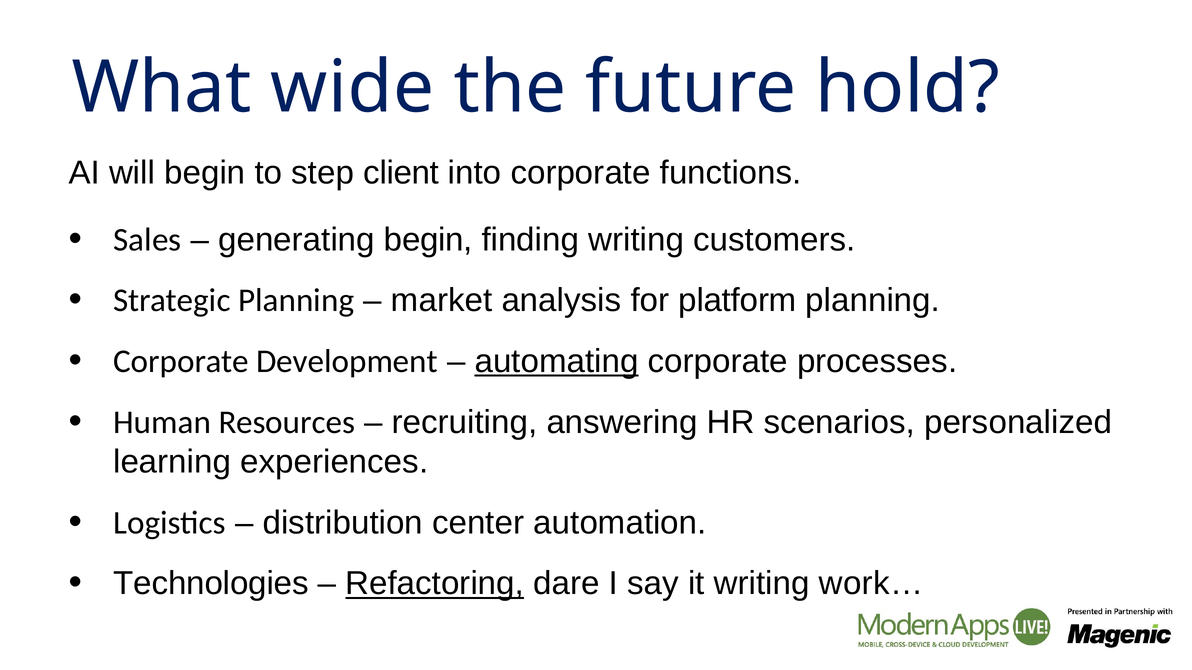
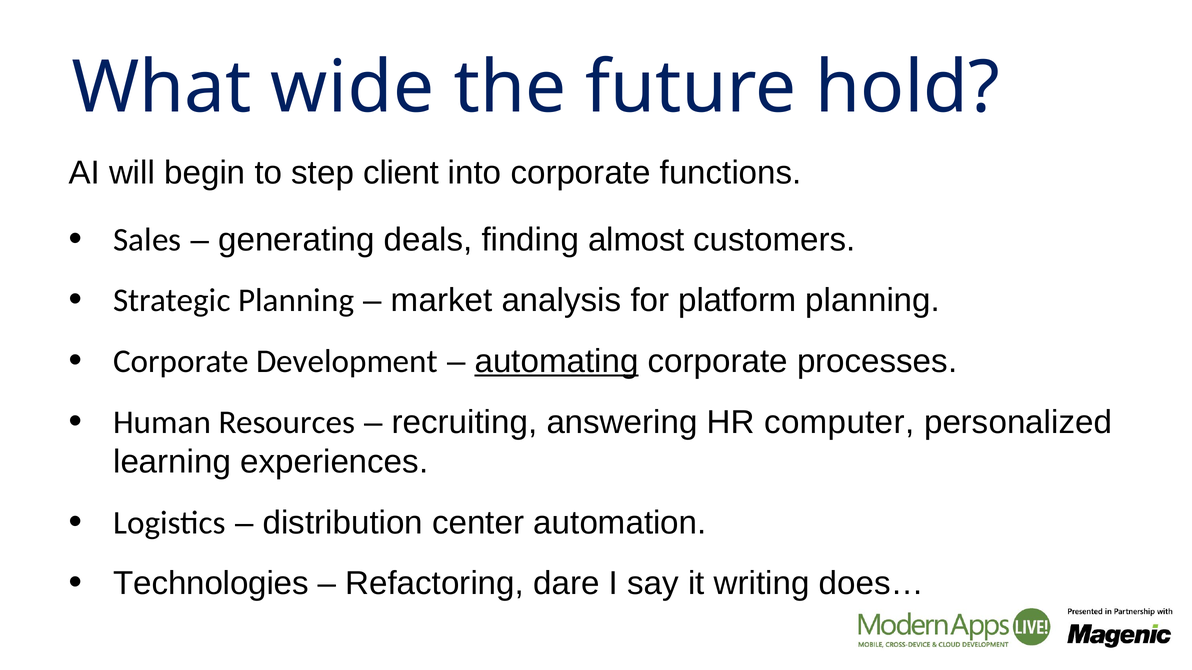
generating begin: begin -> deals
finding writing: writing -> almost
scenarios: scenarios -> computer
Refactoring underline: present -> none
work…: work… -> does…
